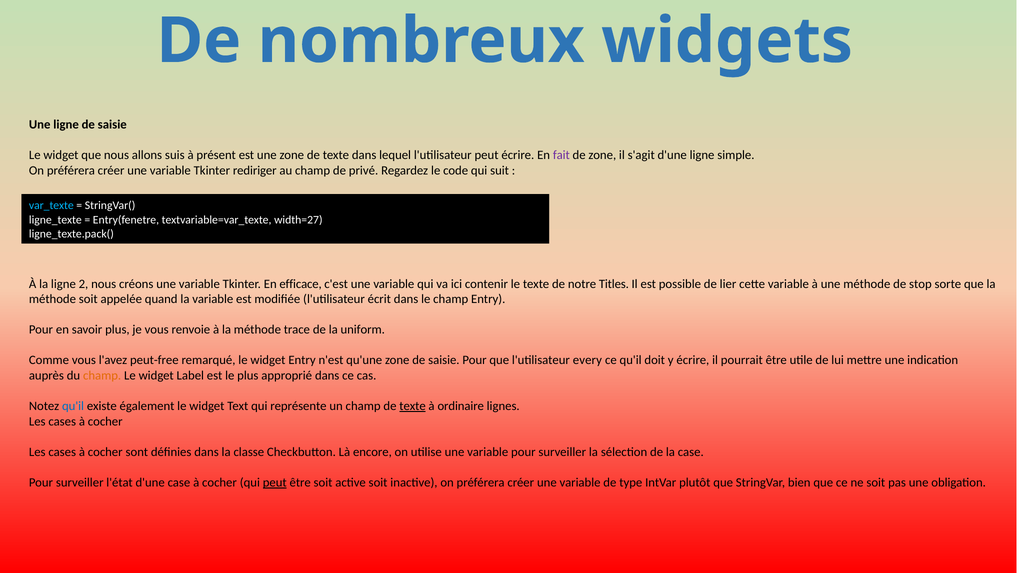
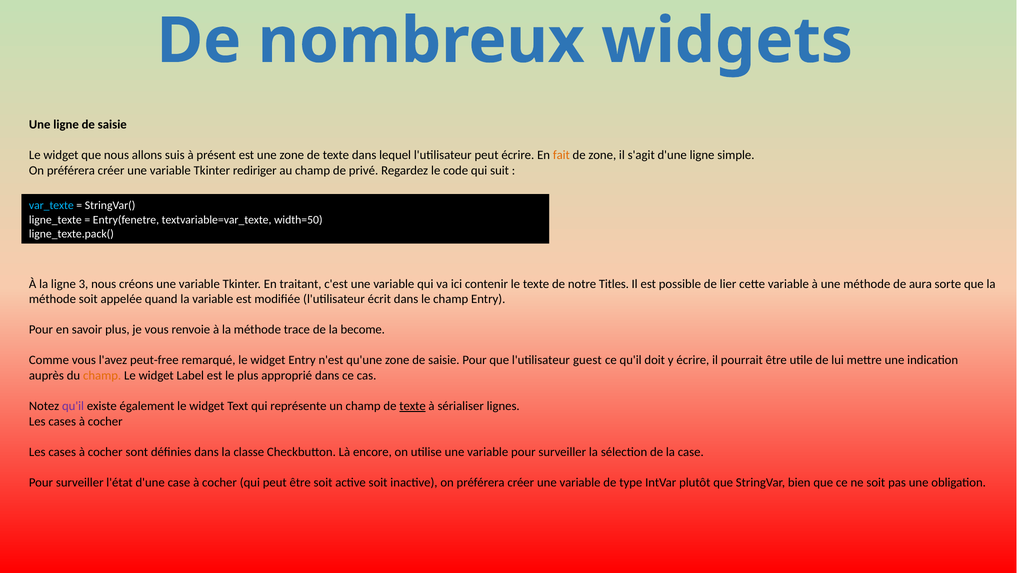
fait colour: purple -> orange
width=27: width=27 -> width=50
2: 2 -> 3
efficace: efficace -> traitant
stop: stop -> aura
uniform: uniform -> become
every: every -> guest
qu'il at (73, 406) colour: blue -> purple
ordinaire: ordinaire -> sérialiser
peut at (275, 483) underline: present -> none
